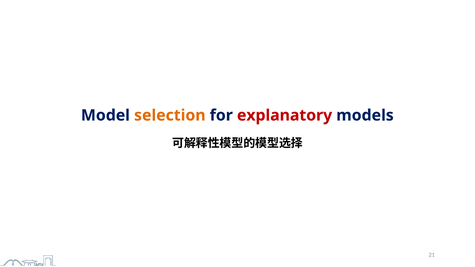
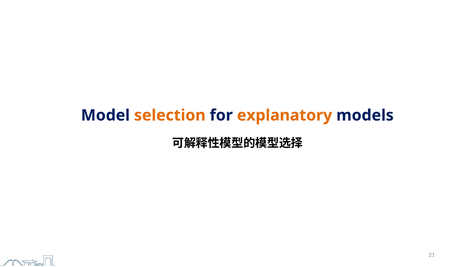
explanatory colour: red -> orange
